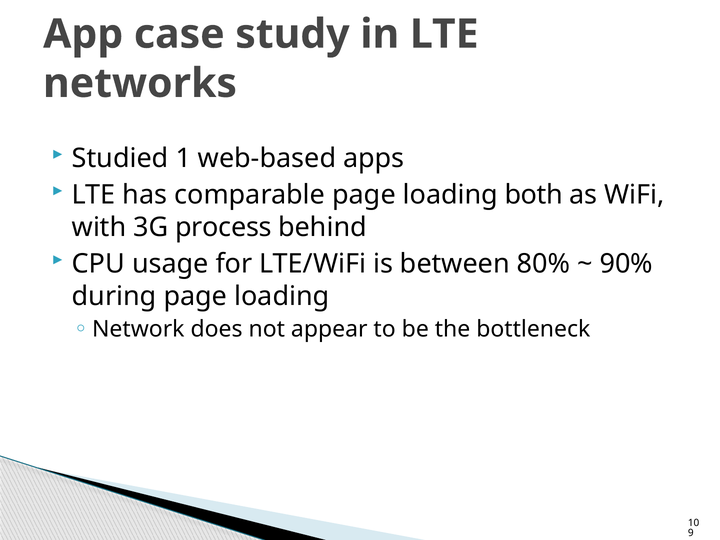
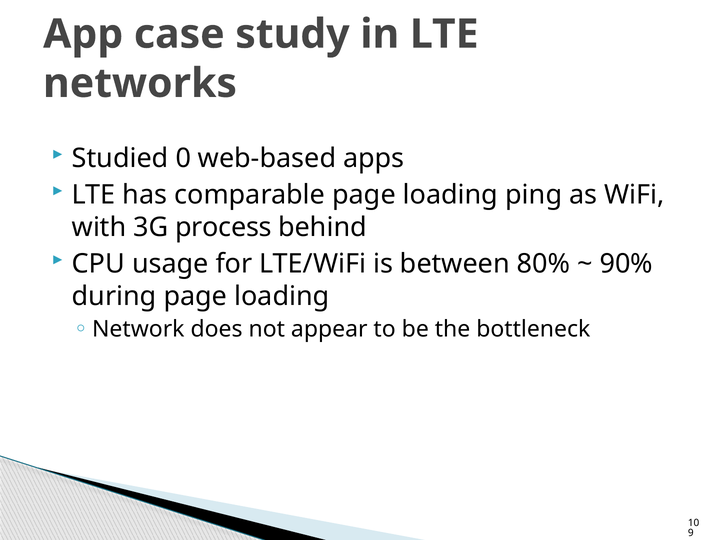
1: 1 -> 0
both: both -> ping
